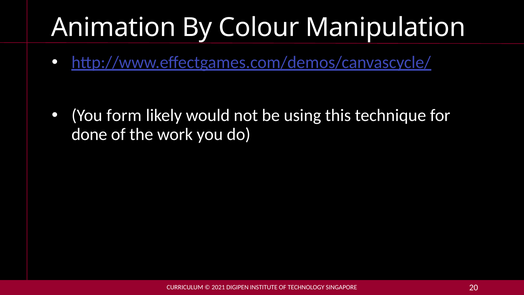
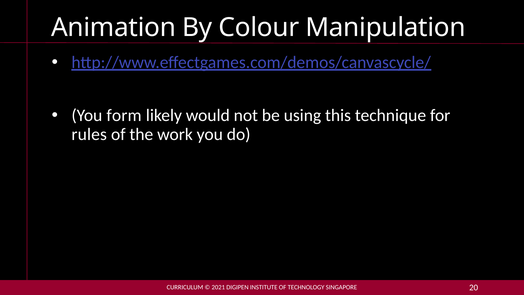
done: done -> rules
